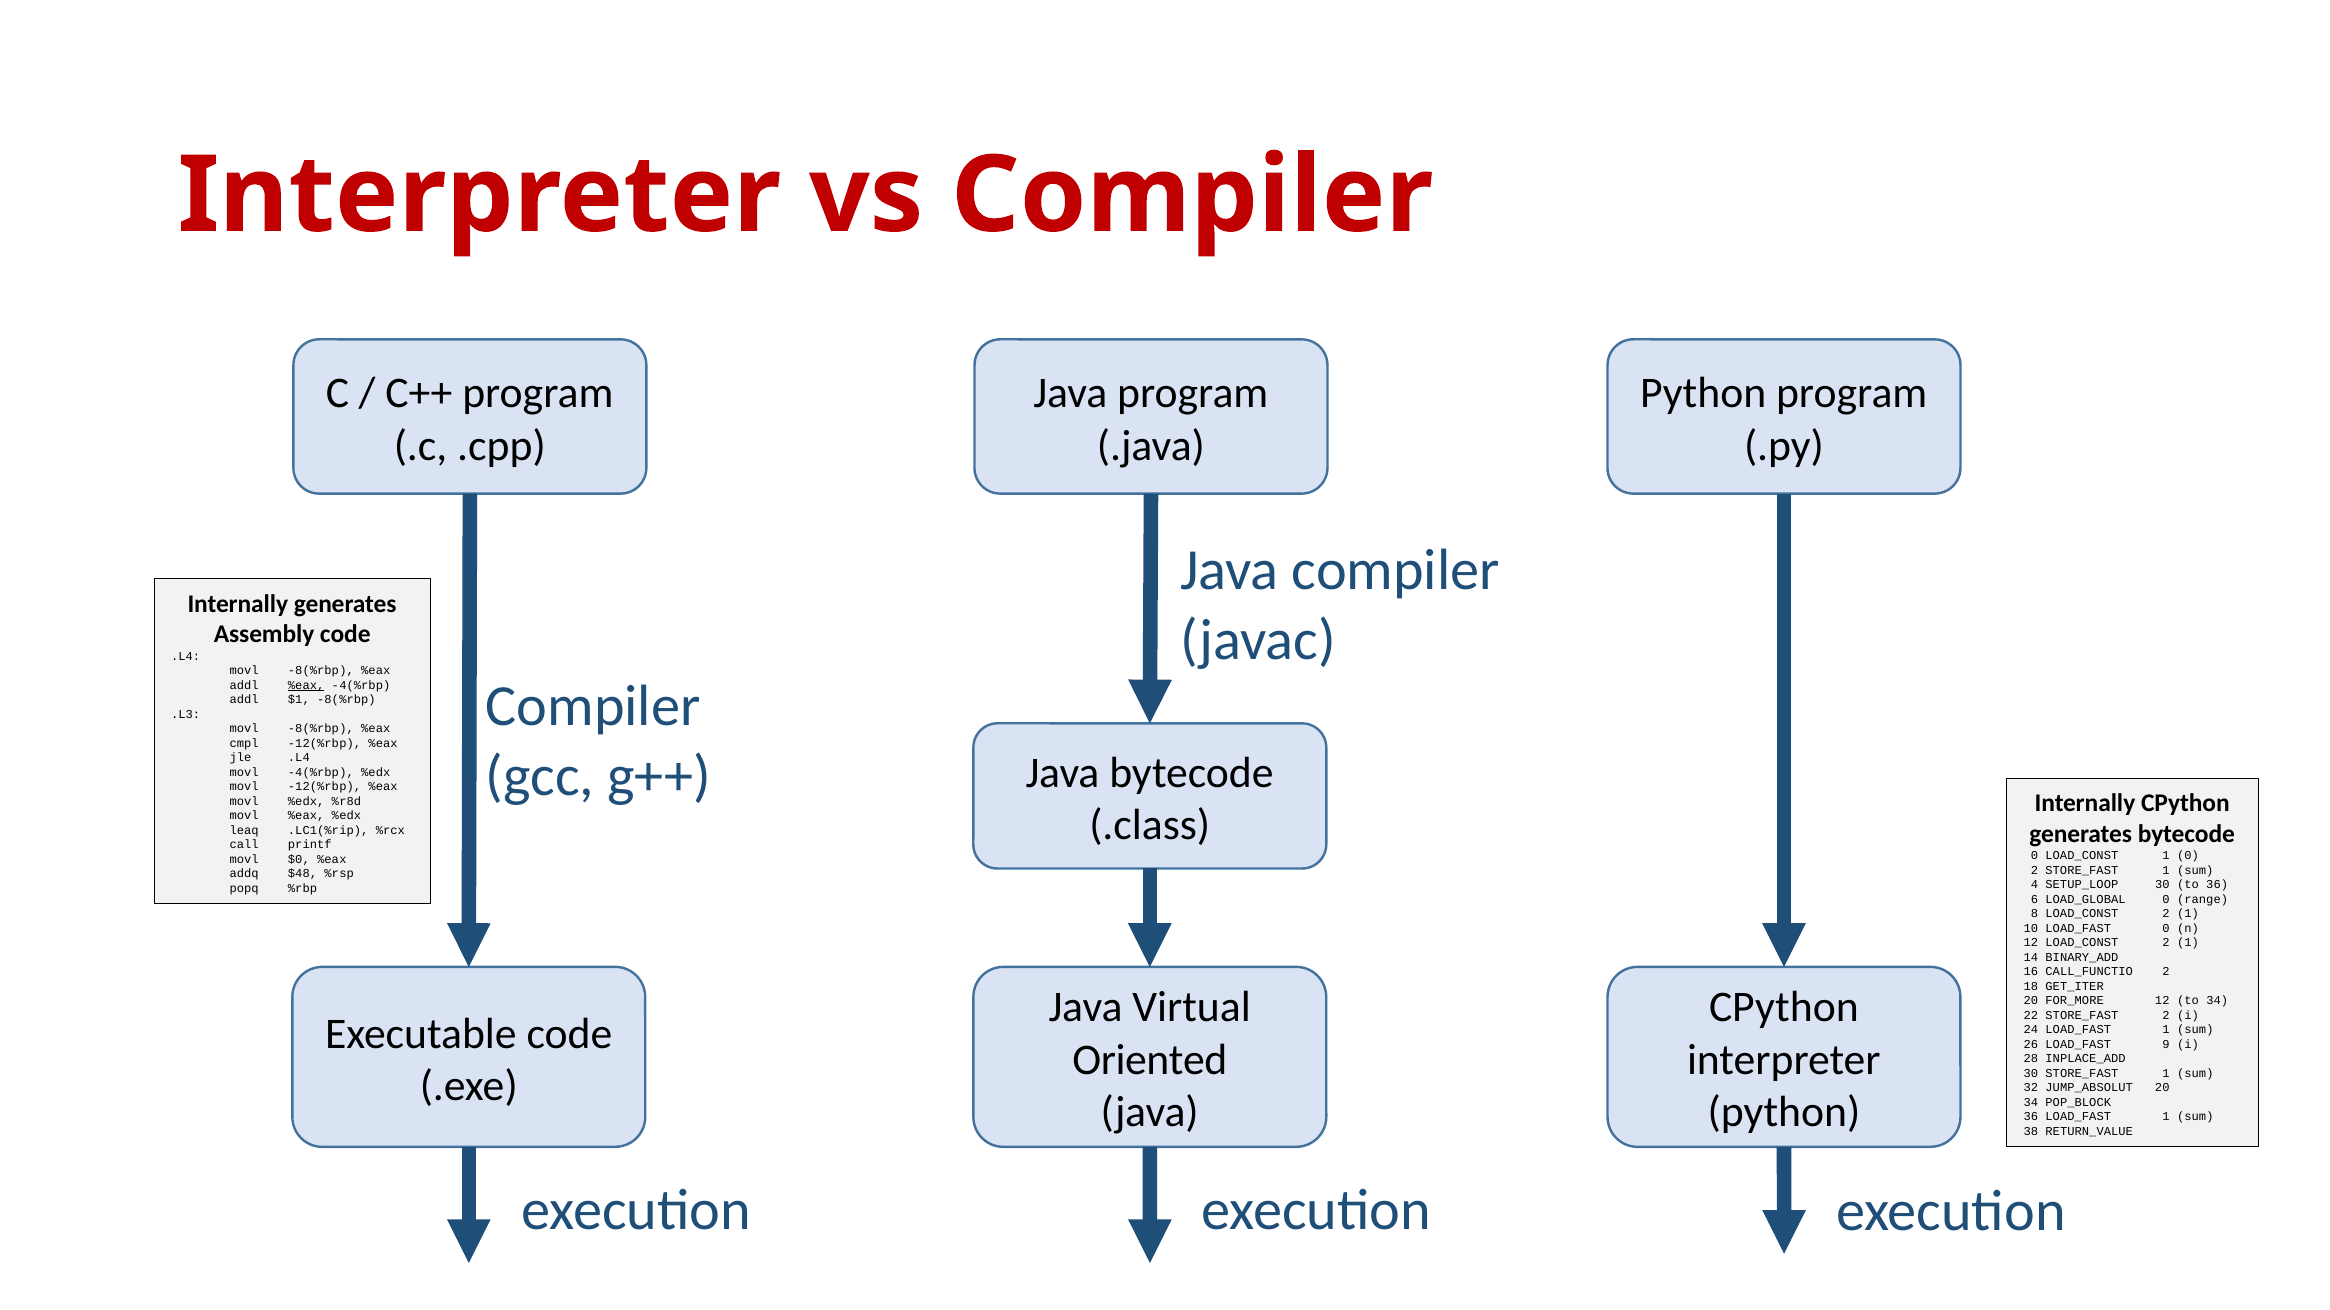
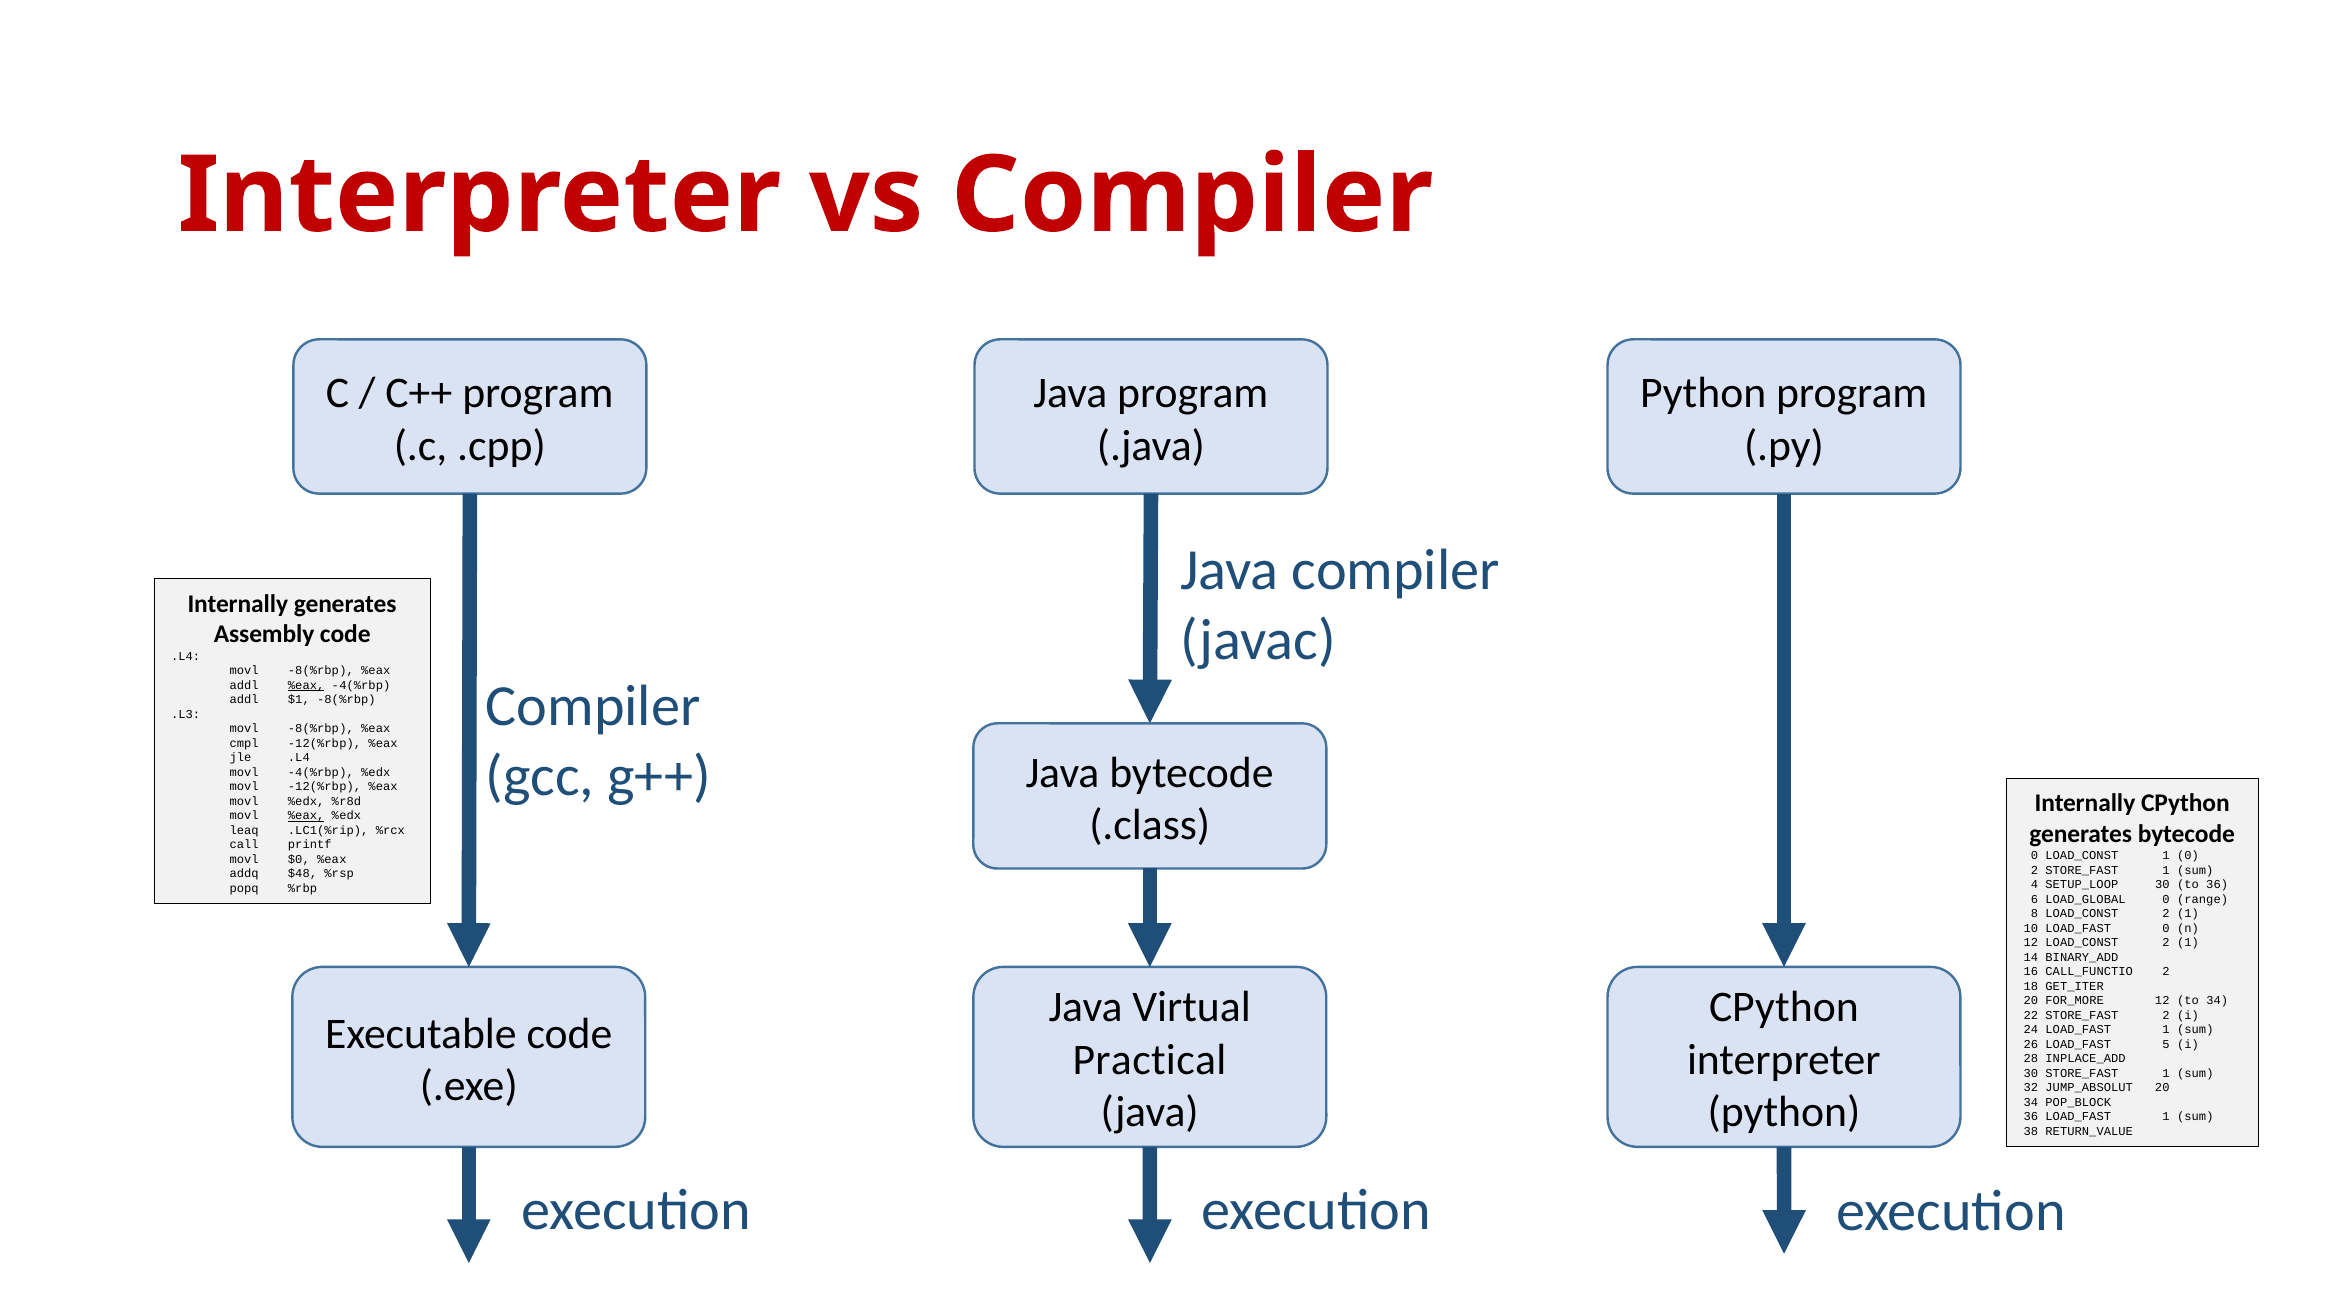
%eax at (306, 816) underline: none -> present
9: 9 -> 5
Oriented: Oriented -> Practical
